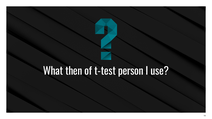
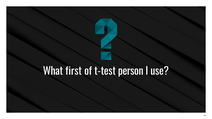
then: then -> first
